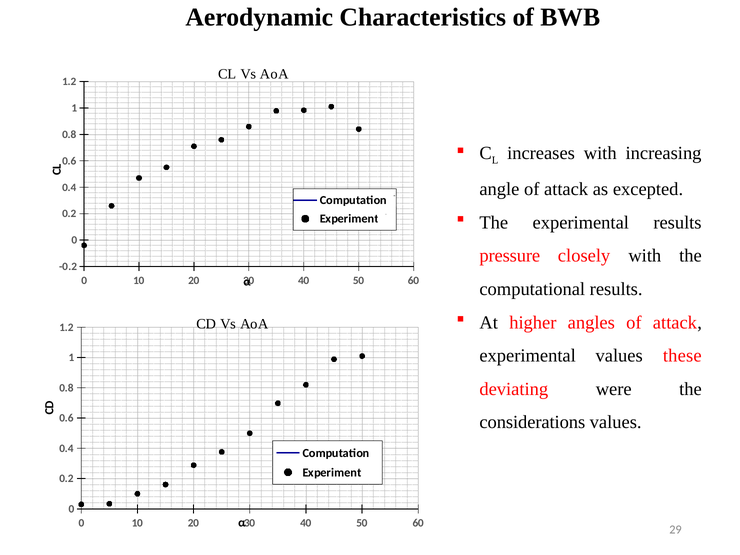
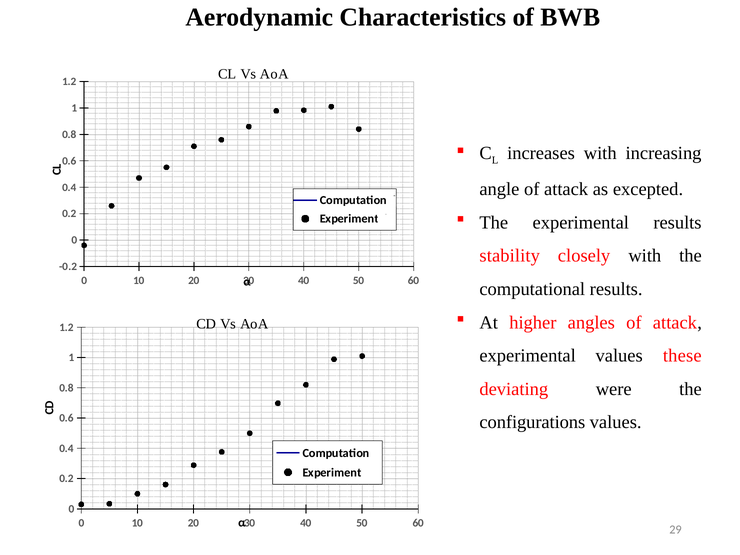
pressure: pressure -> stability
considerations: considerations -> configurations
